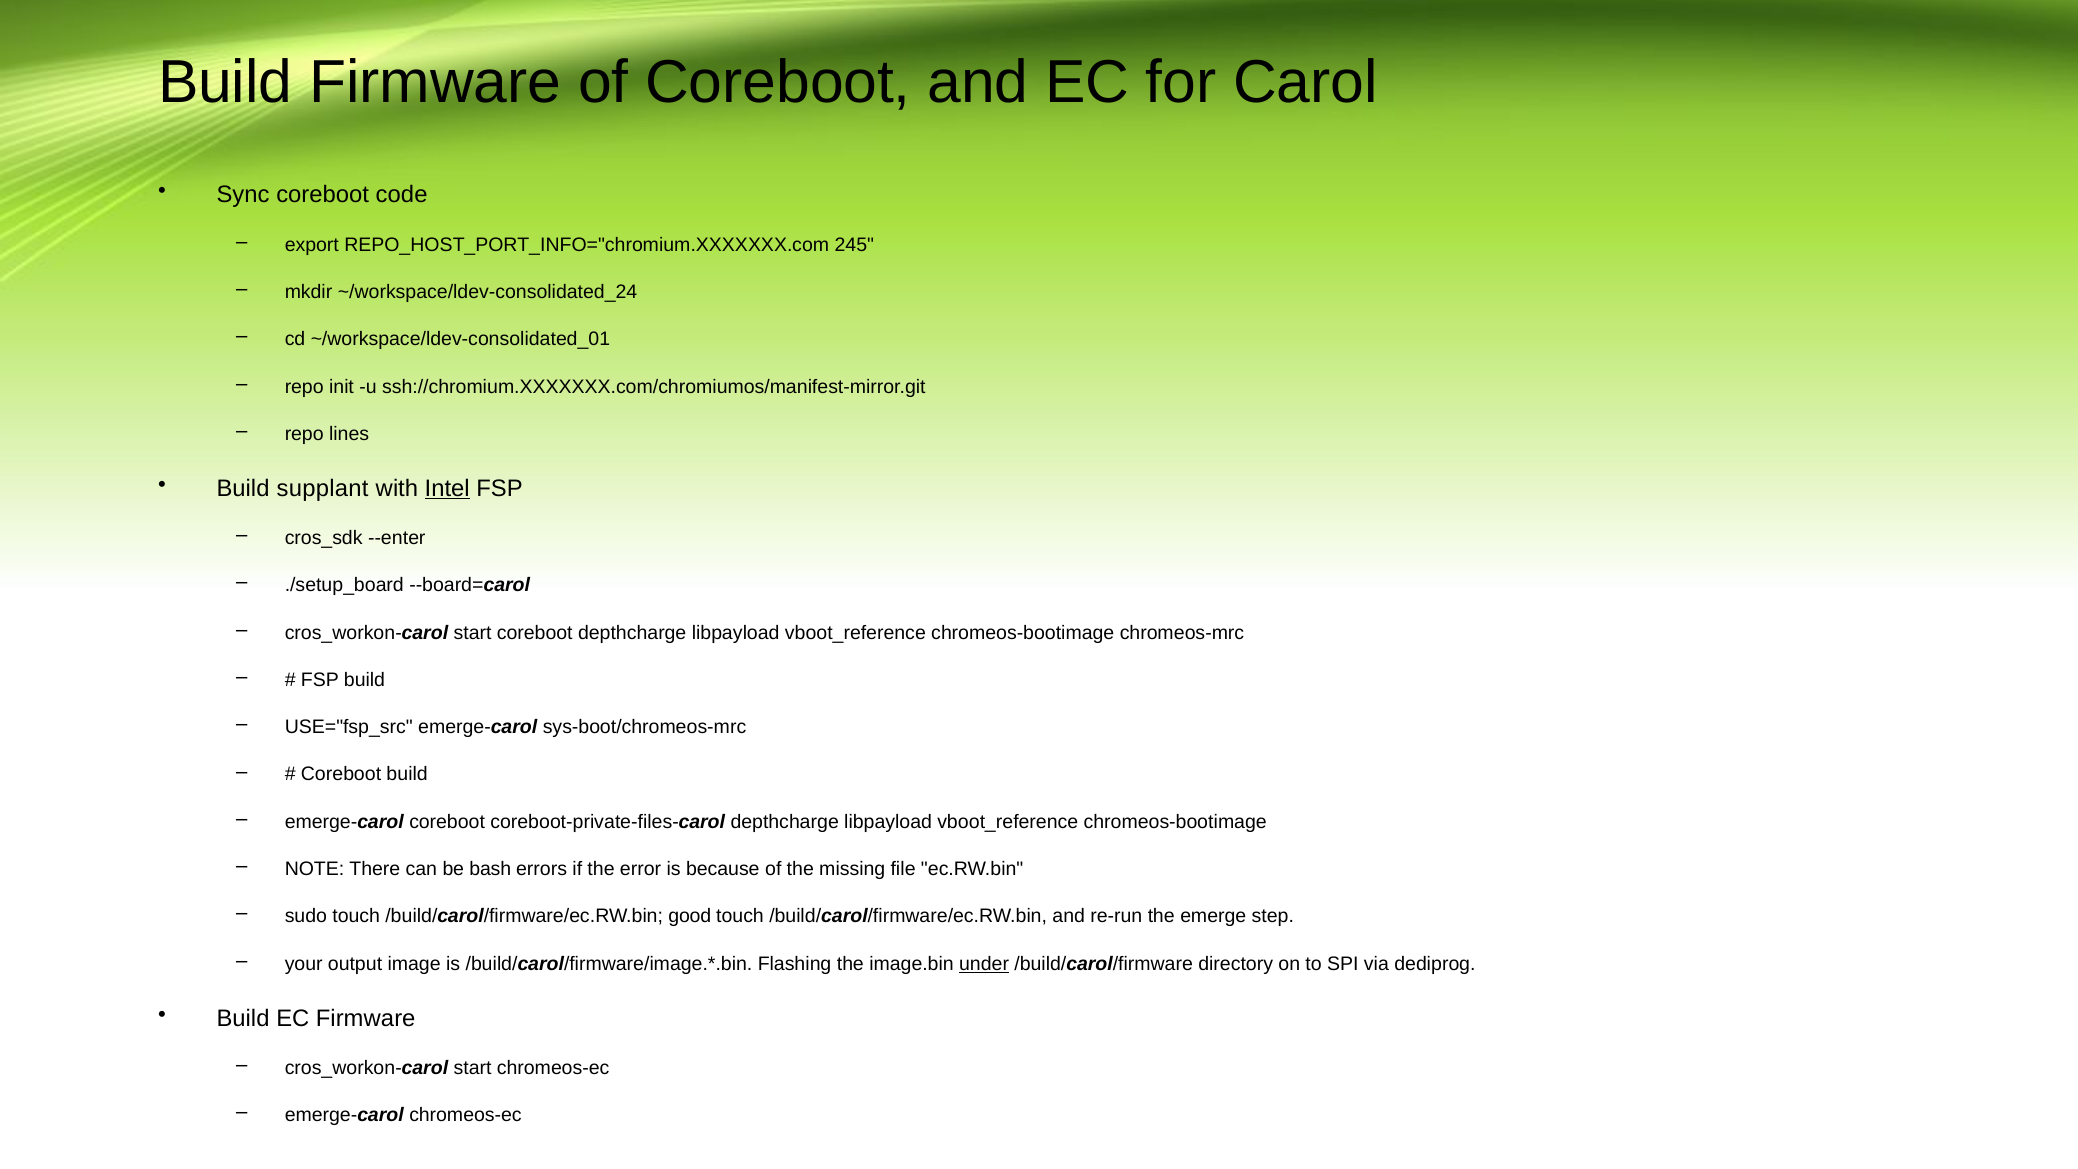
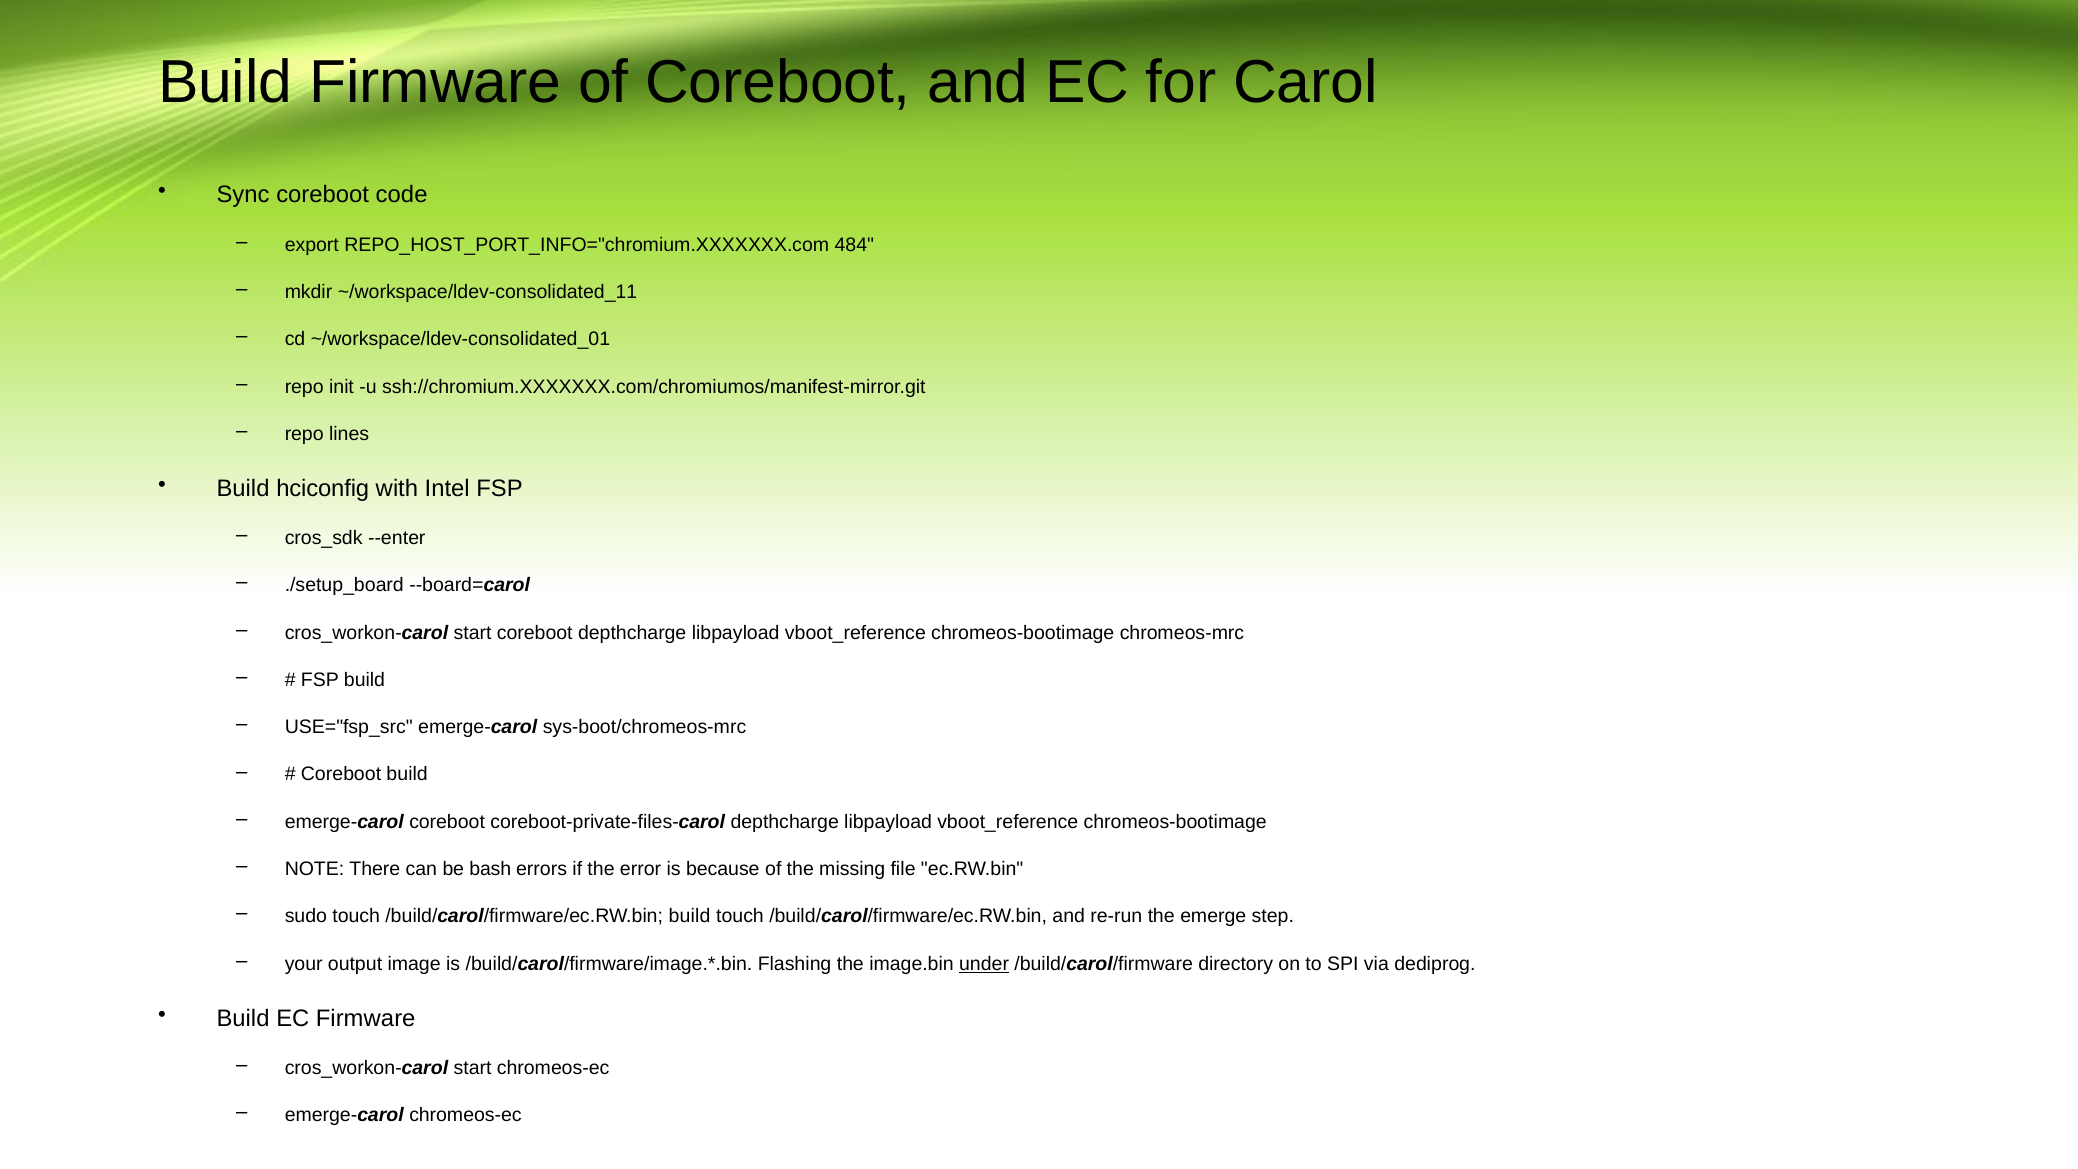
245: 245 -> 484
~/workspace/ldev-consolidated_24: ~/workspace/ldev-consolidated_24 -> ~/workspace/ldev-consolidated_11
supplant: supplant -> hciconfig
Intel underline: present -> none
/build/carol/firmware/ec.RW.bin good: good -> build
